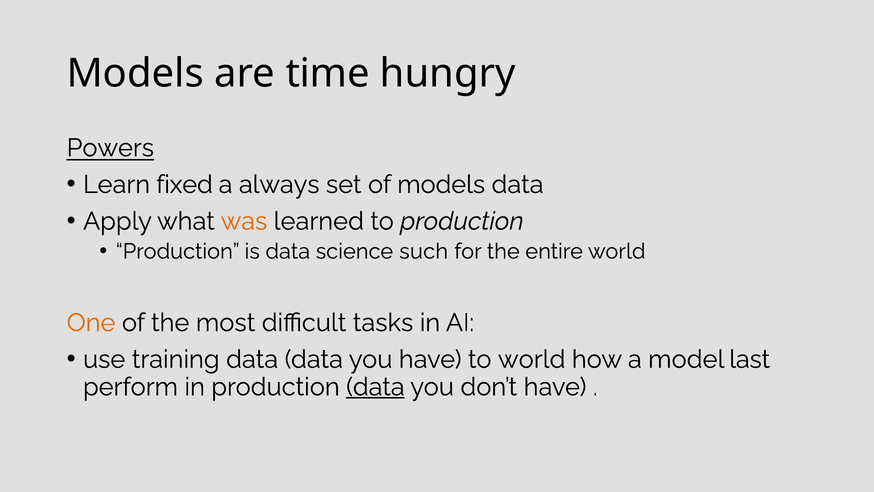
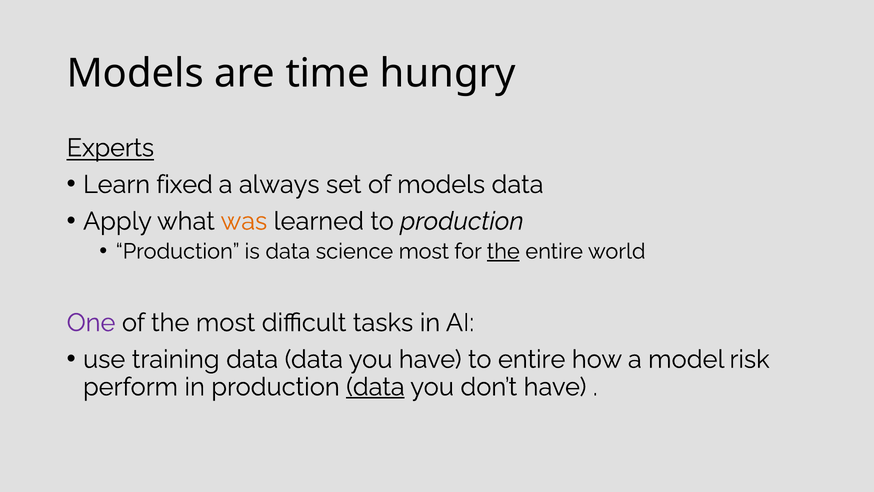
Powers: Powers -> Experts
science such: such -> most
the at (503, 251) underline: none -> present
One colour: orange -> purple
to world: world -> entire
last: last -> risk
